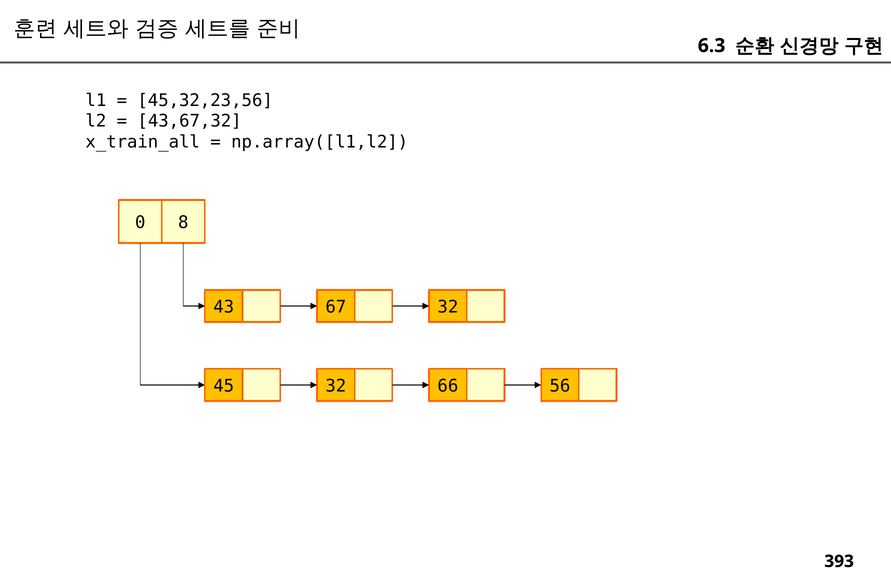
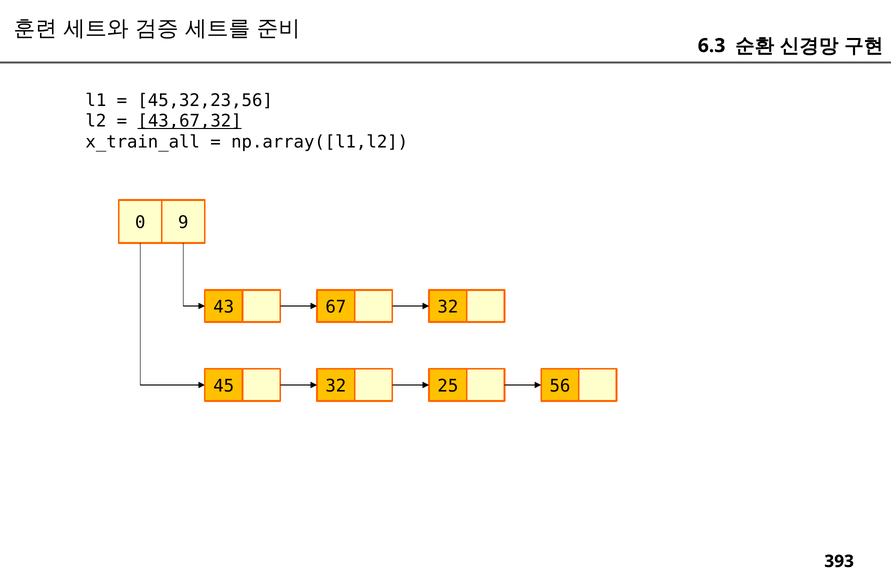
43,67,32 underline: none -> present
8: 8 -> 9
66: 66 -> 25
